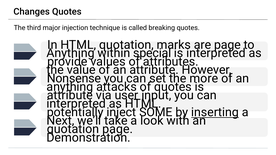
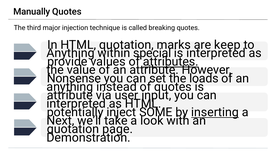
Changes: Changes -> Manually
are page: page -> keep
attributes underline: none -> present
more: more -> loads
attacks: attacks -> instead
